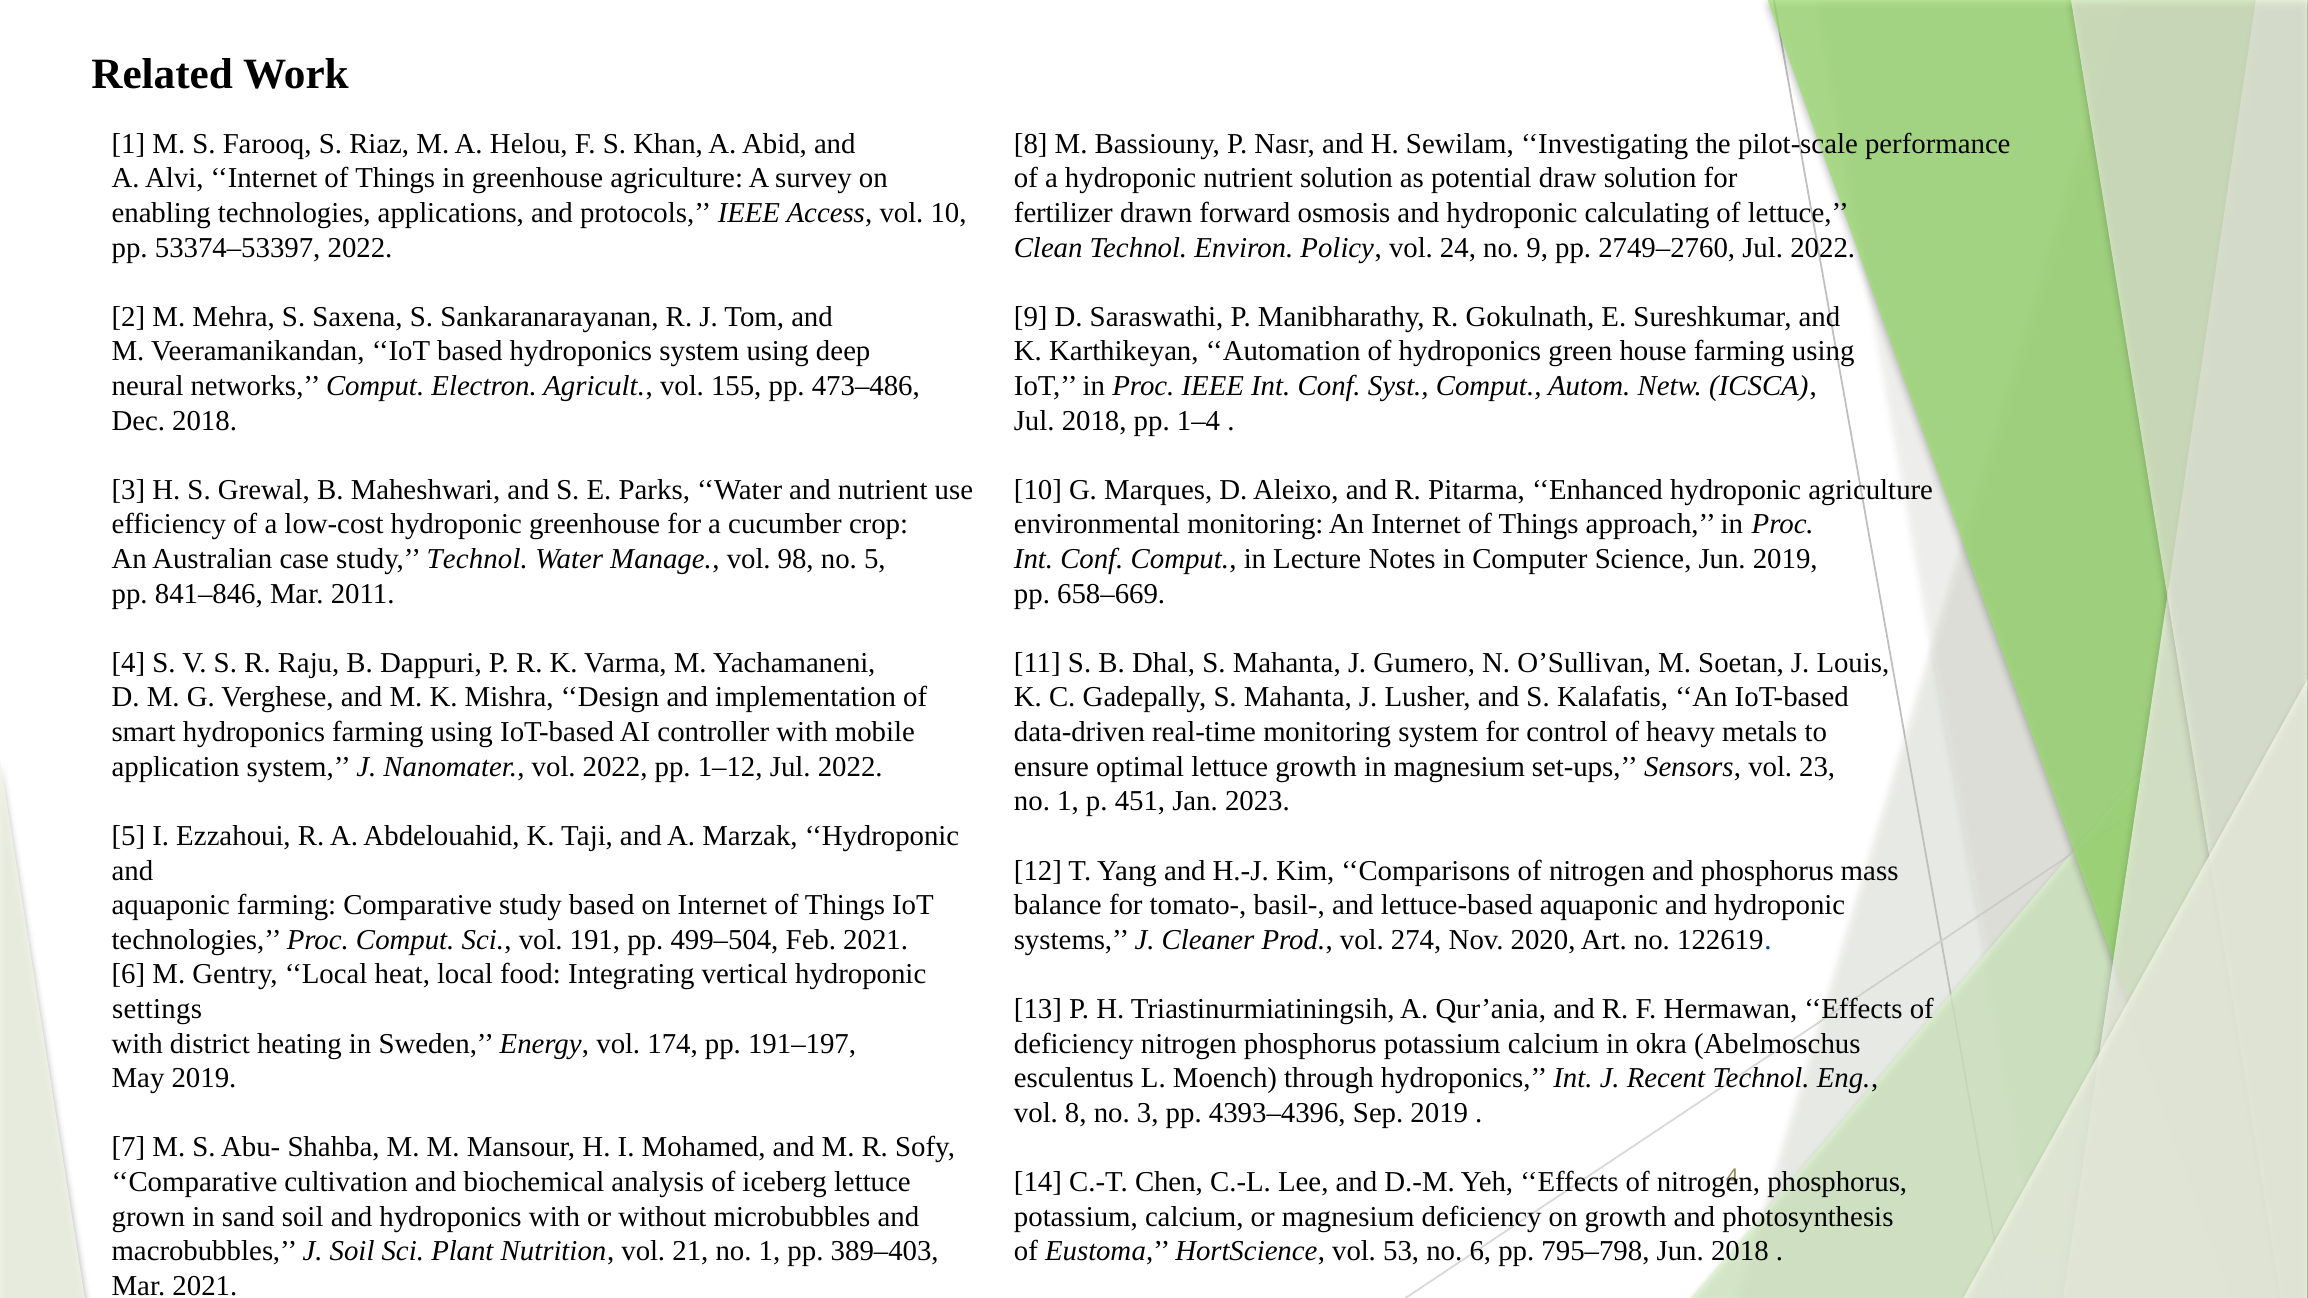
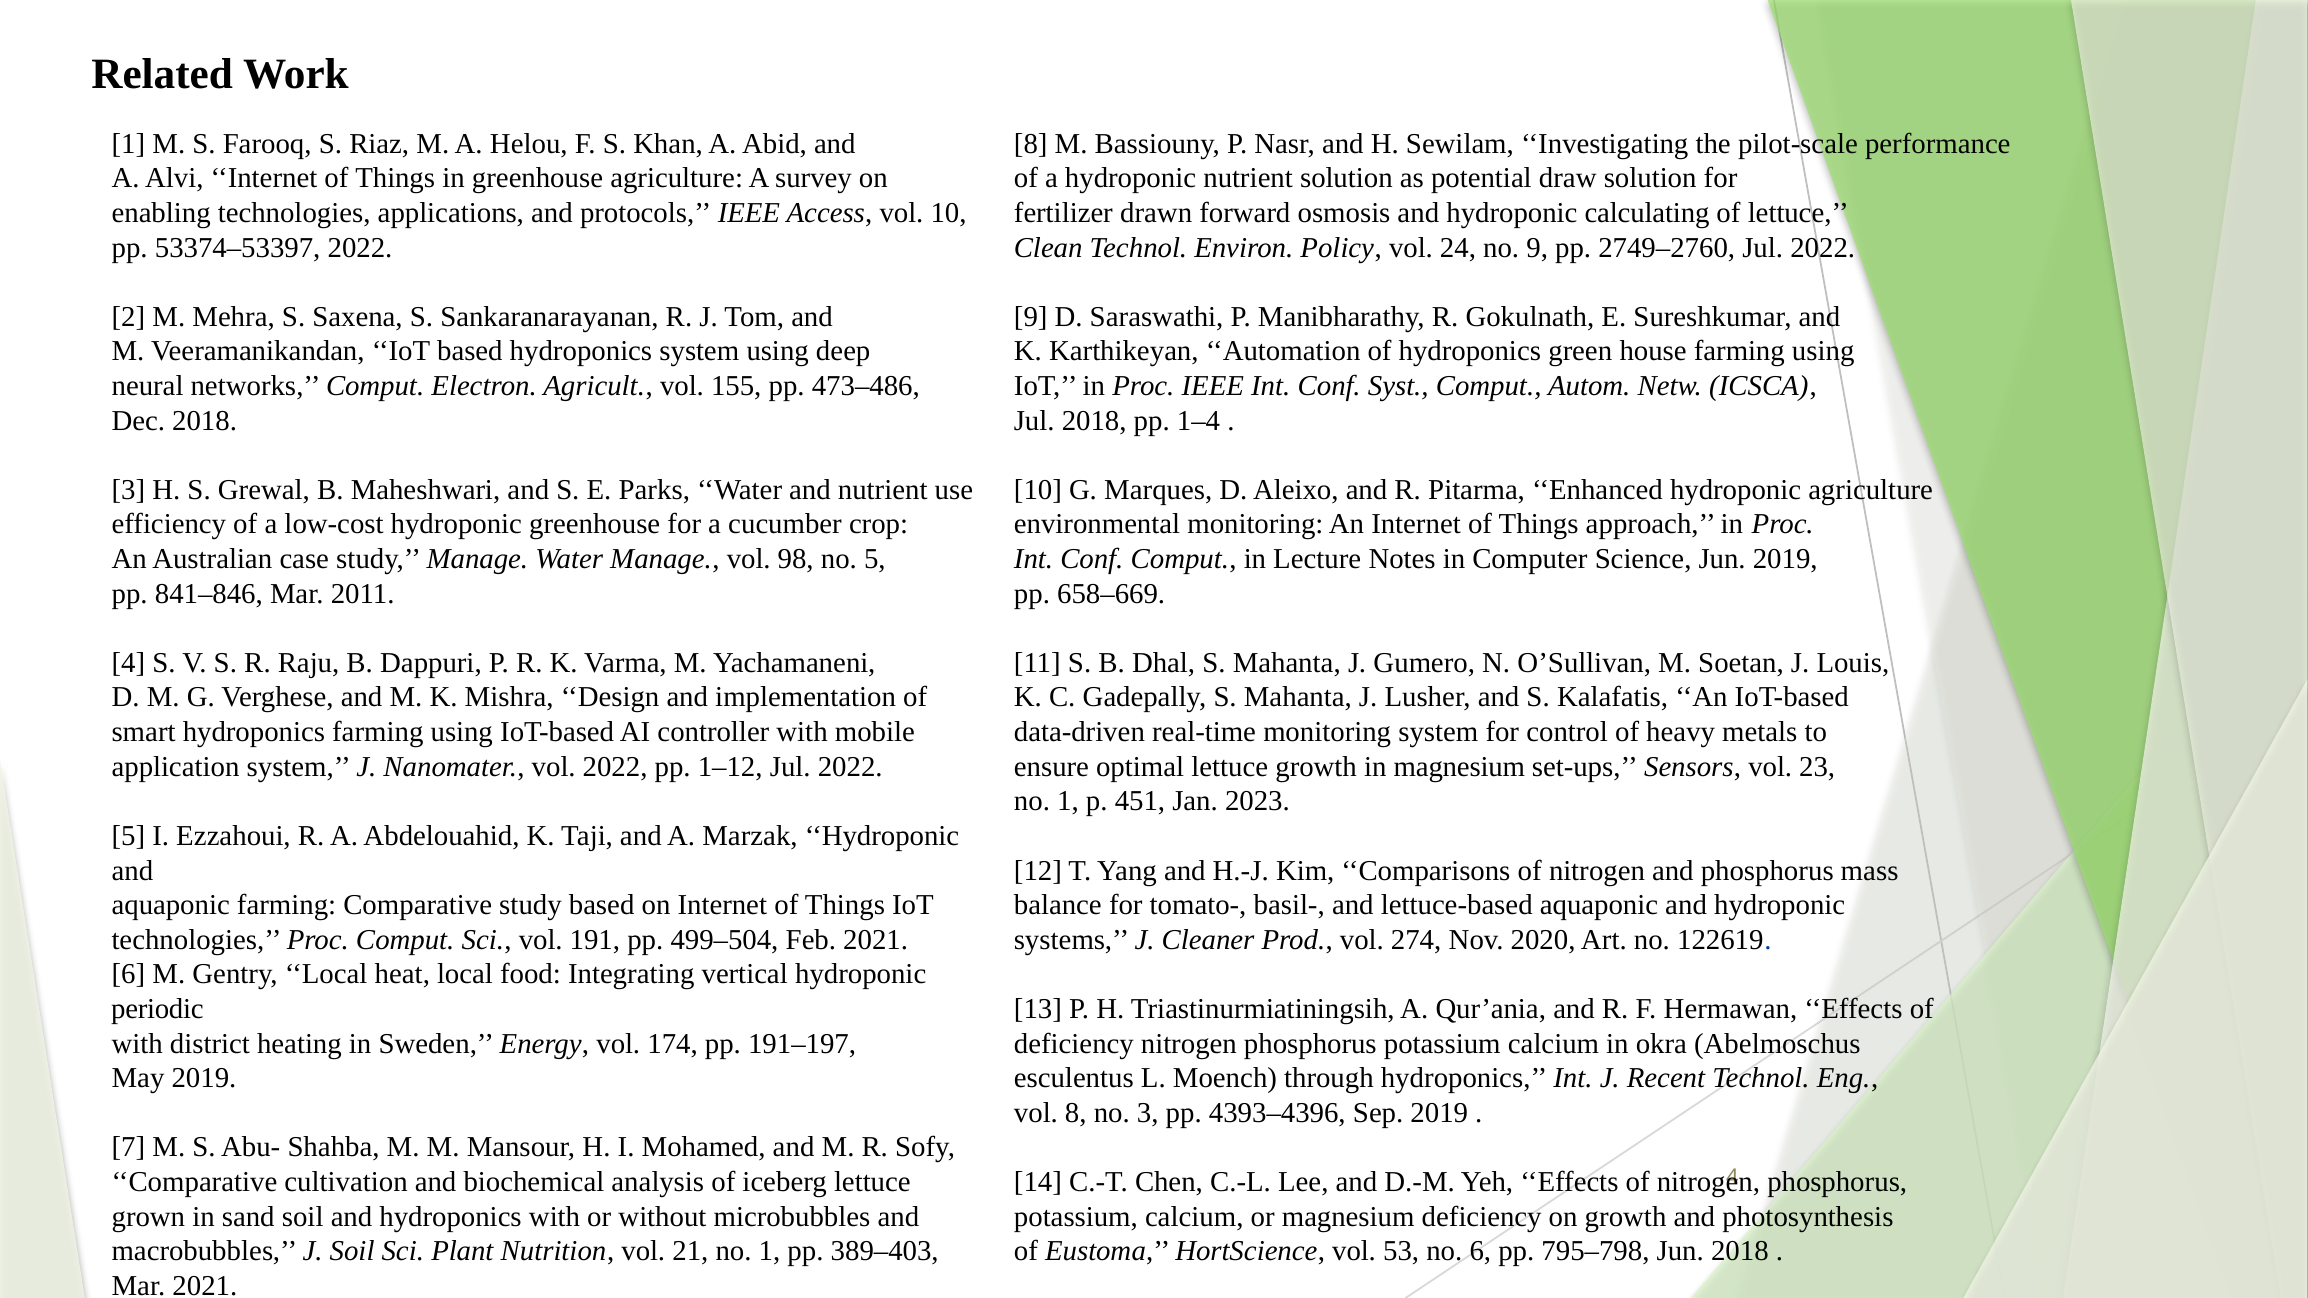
study Technol: Technol -> Manage
settings: settings -> periodic
